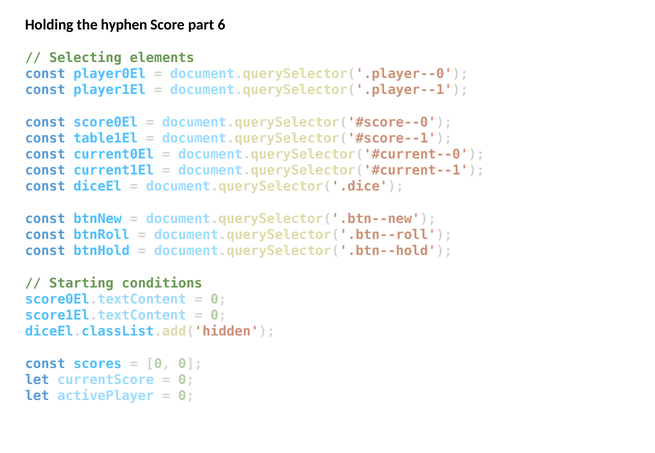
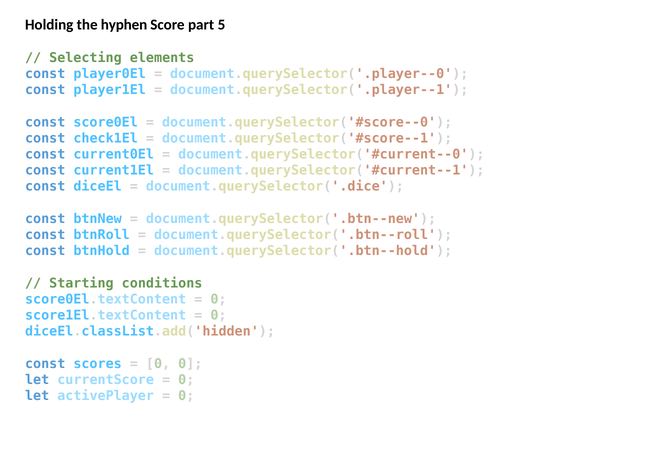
6: 6 -> 5
table1El: table1El -> check1El
